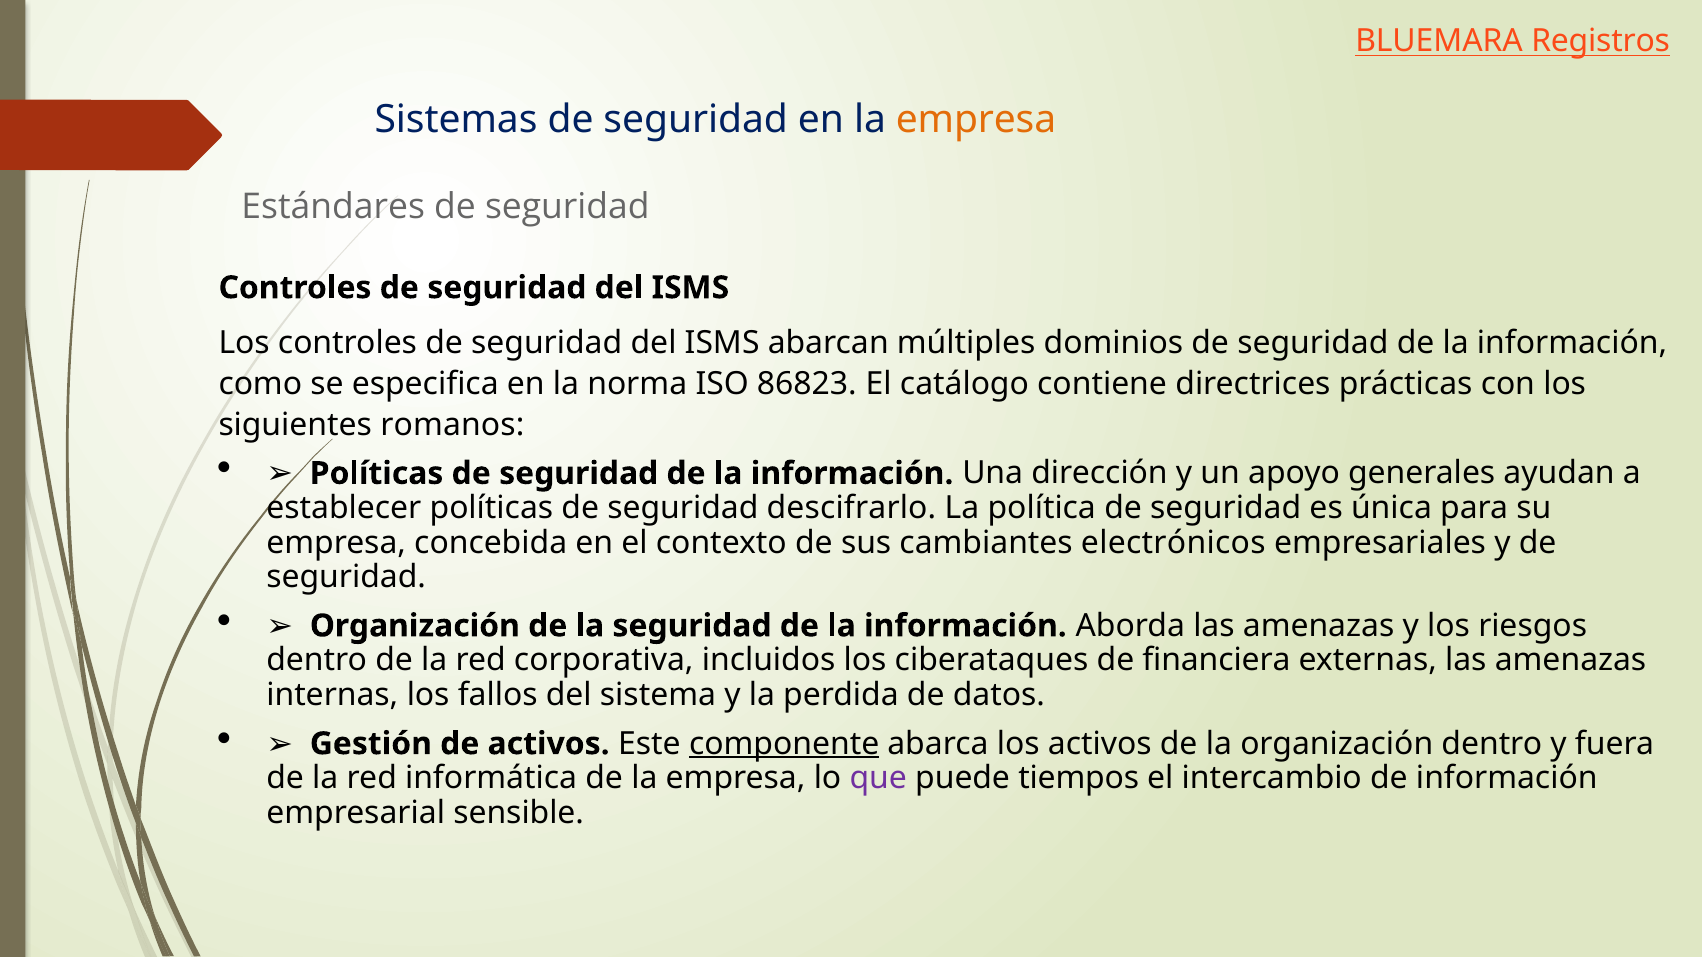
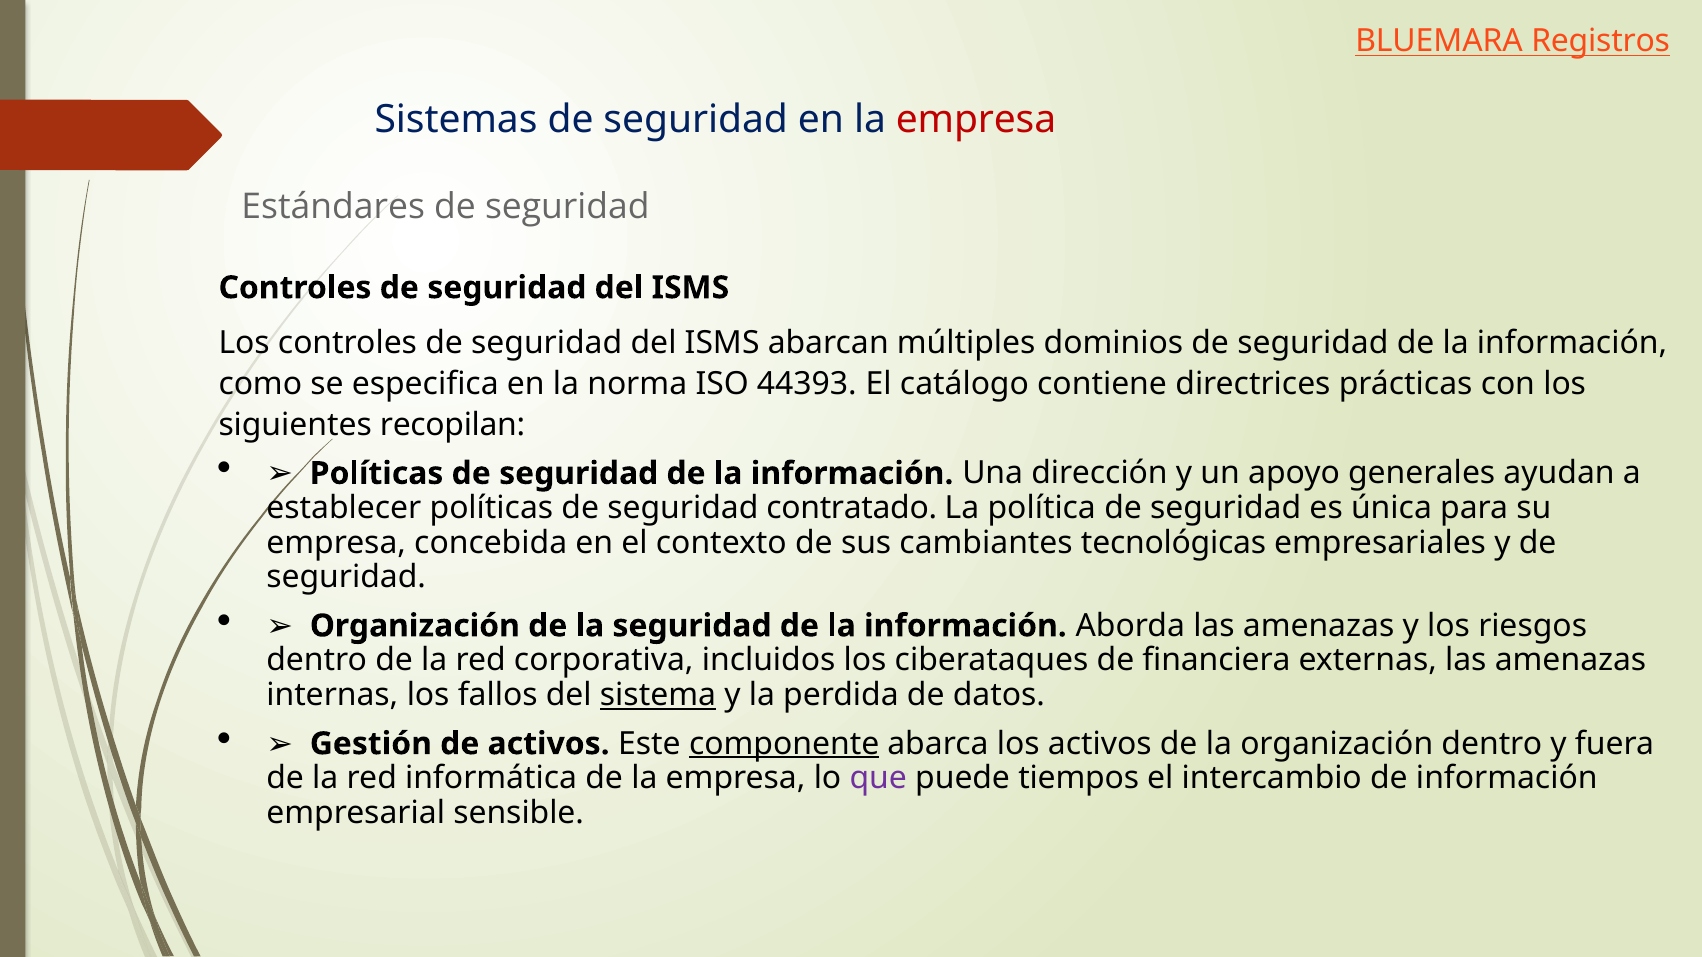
empresa at (976, 120) colour: orange -> red
86823: 86823 -> 44393
romanos: romanos -> recopilan
descifrarlo: descifrarlo -> contratado
electrónicos: electrónicos -> tecnológicas
sistema underline: none -> present
